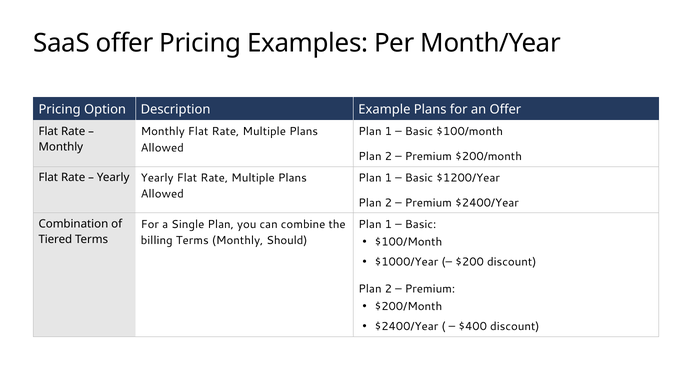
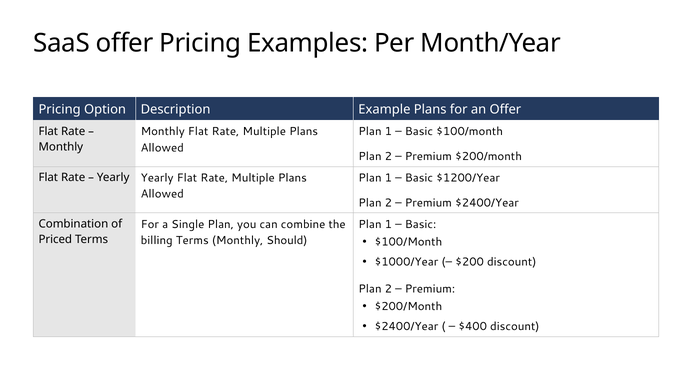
Tiered: Tiered -> Priced
